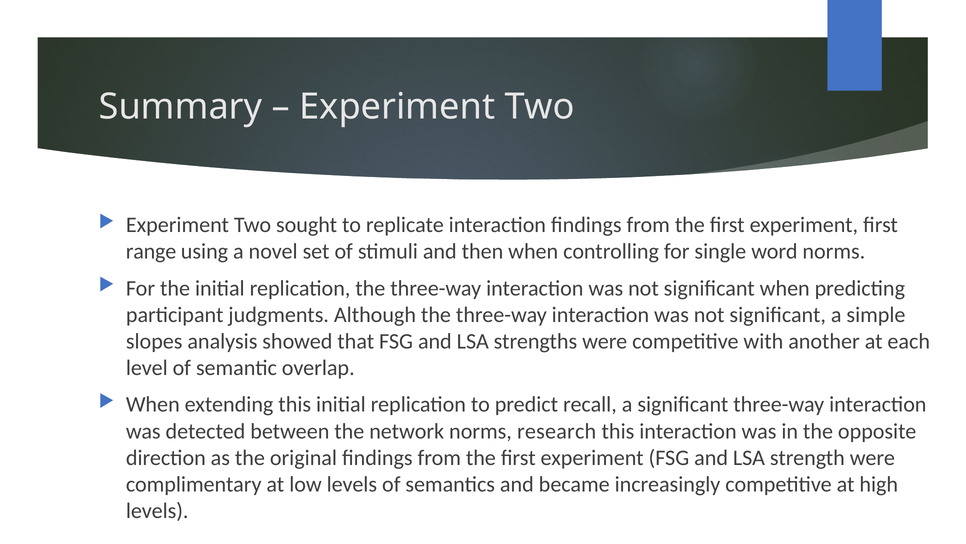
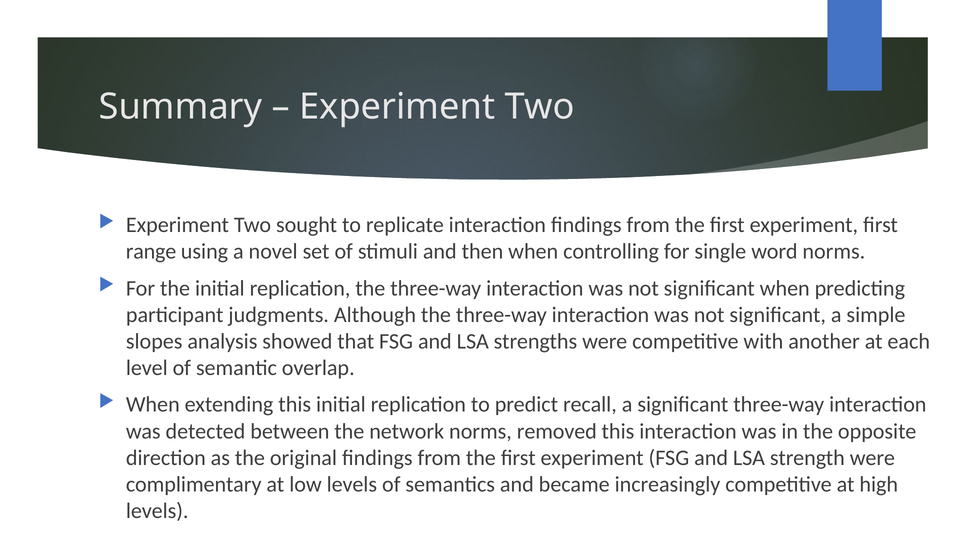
research: research -> removed
